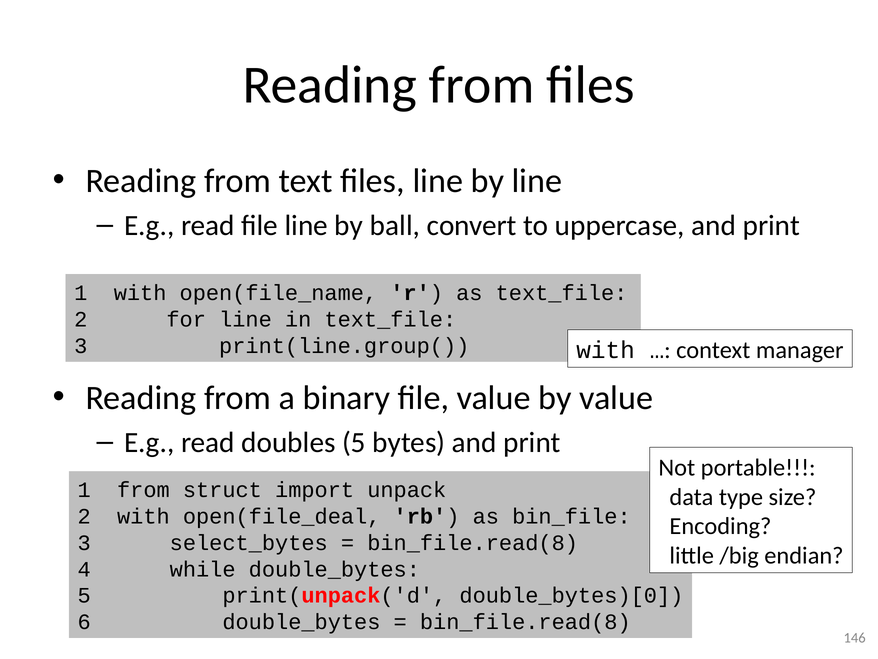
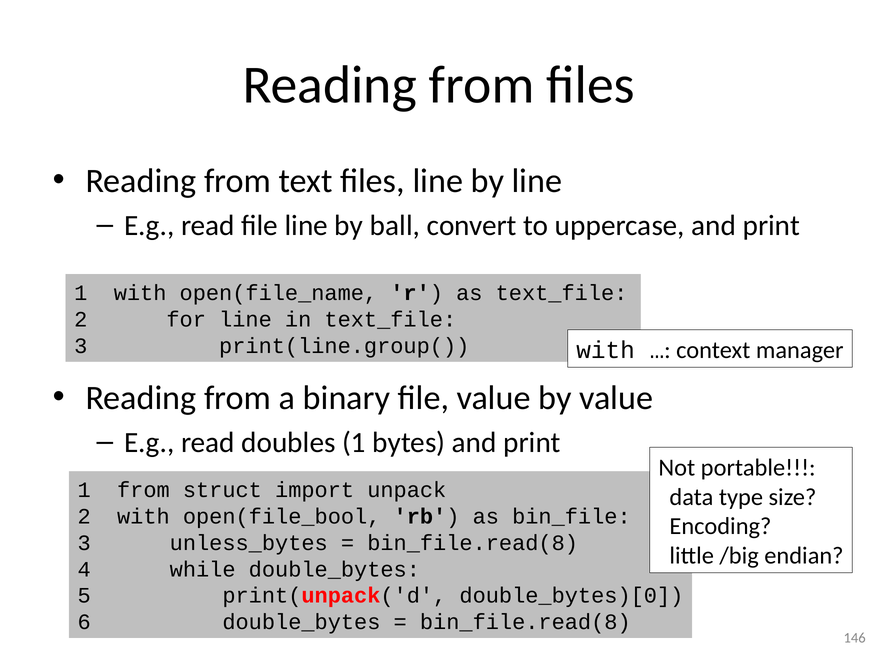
doubles 5: 5 -> 1
open(file_deal: open(file_deal -> open(file_bool
select_bytes: select_bytes -> unless_bytes
